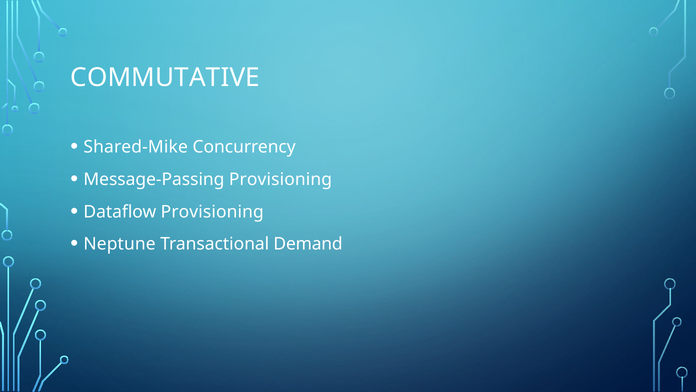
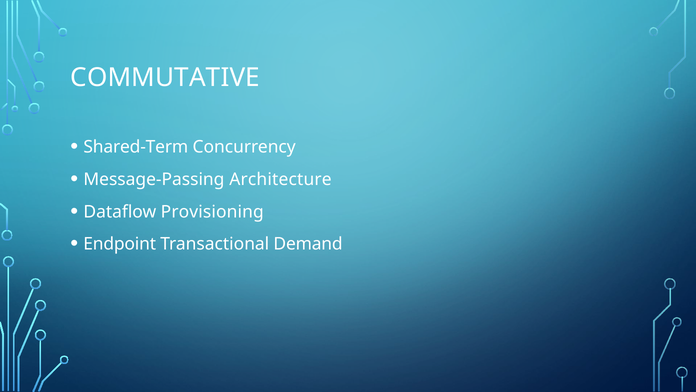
Shared-Mike: Shared-Mike -> Shared-Term
Message-Passing Provisioning: Provisioning -> Architecture
Neptune: Neptune -> Endpoint
